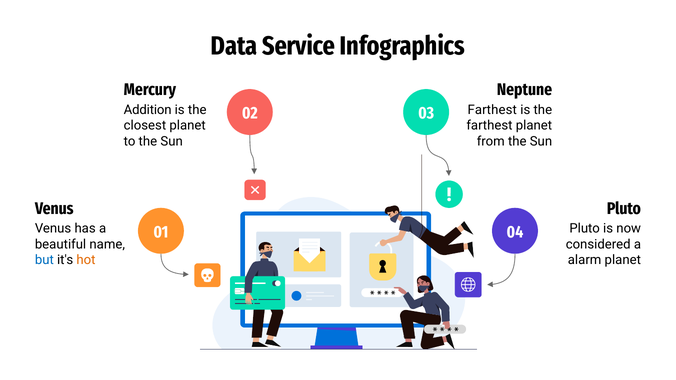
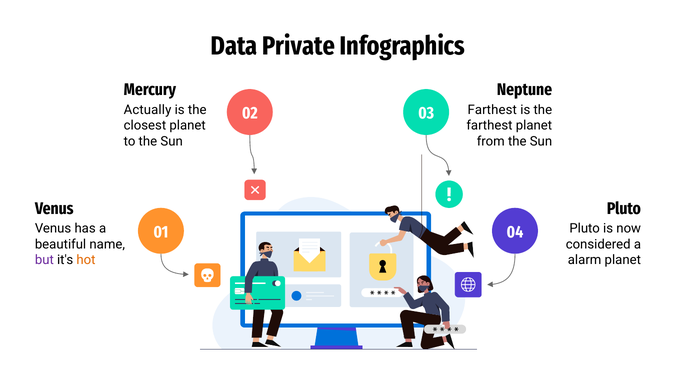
Service: Service -> Private
Addition: Addition -> Actually
but colour: blue -> purple
